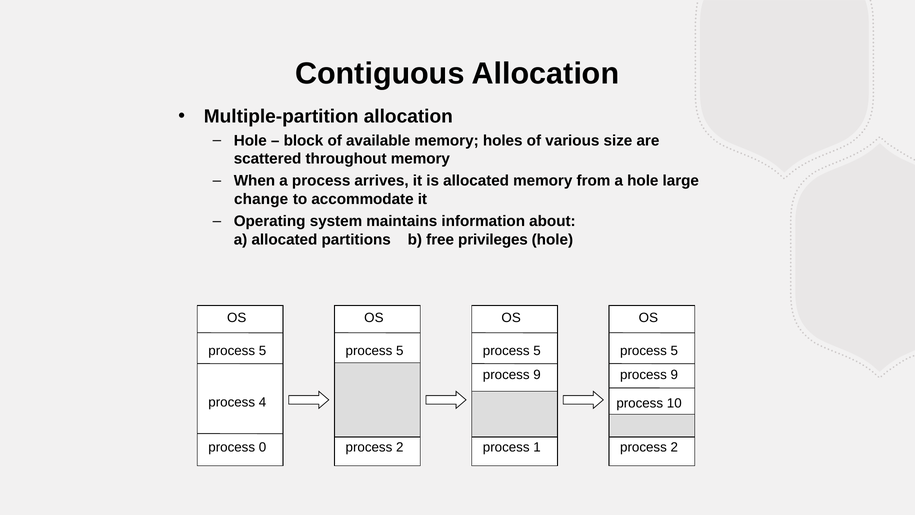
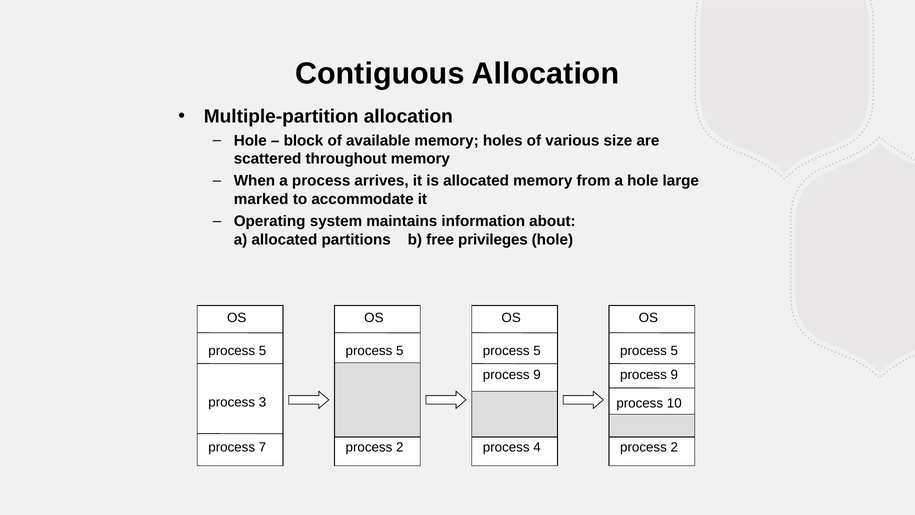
change: change -> marked
4: 4 -> 3
0: 0 -> 7
1: 1 -> 4
